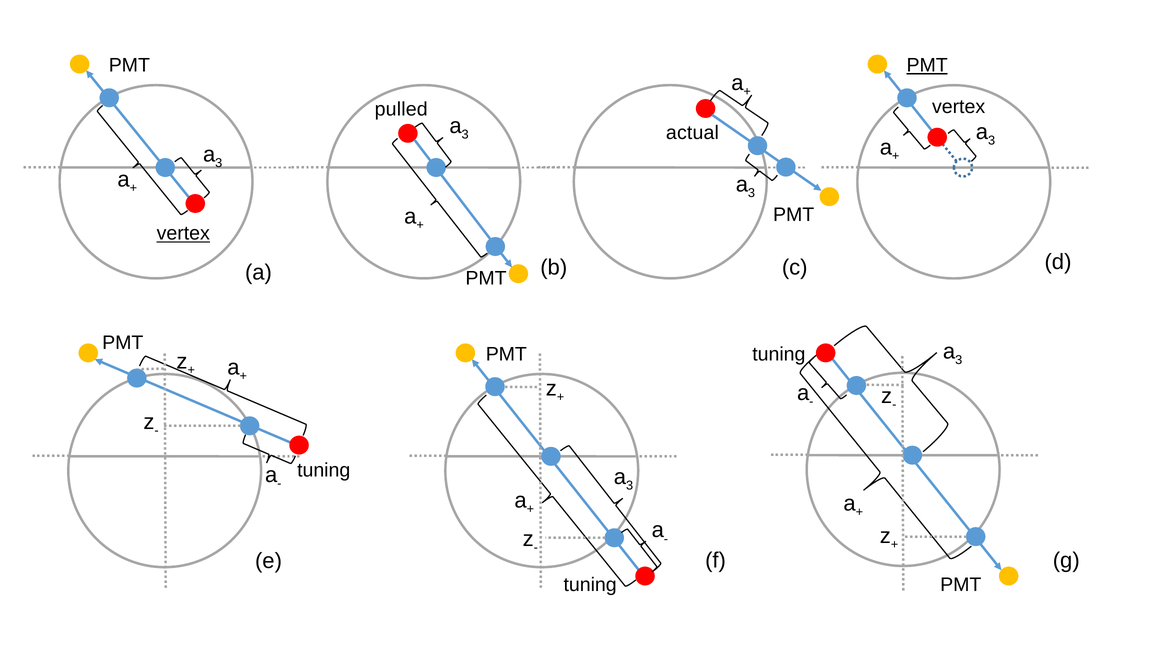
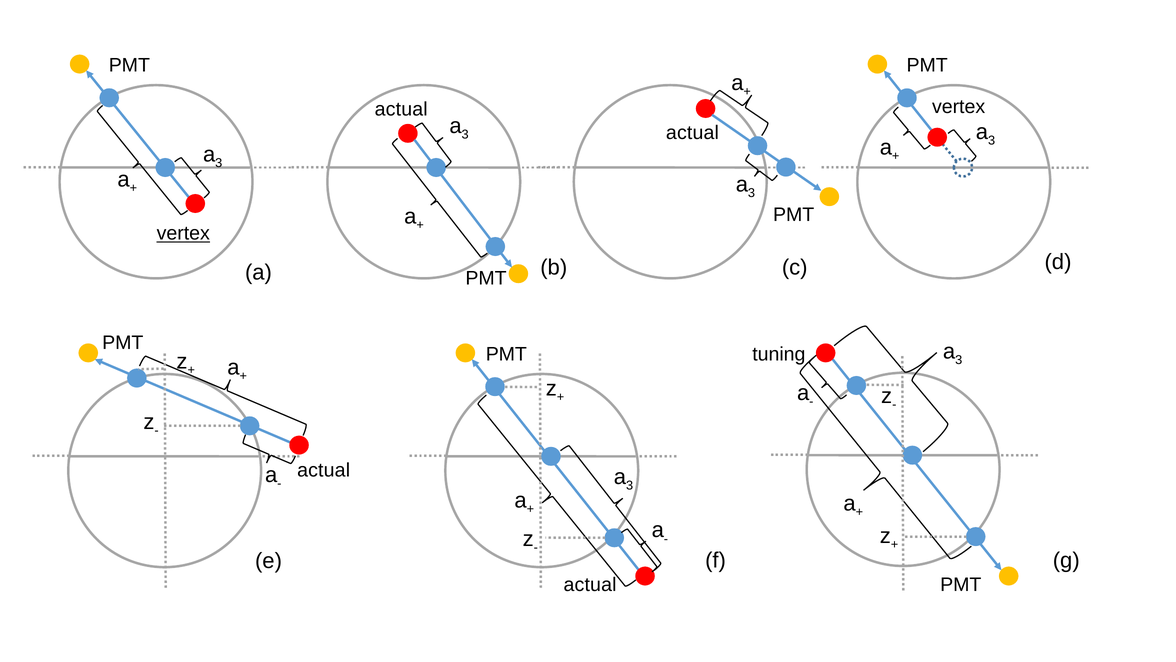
PMT at (927, 65) underline: present -> none
pulled at (401, 109): pulled -> actual
tuning at (324, 470): tuning -> actual
tuning at (590, 584): tuning -> actual
